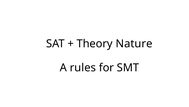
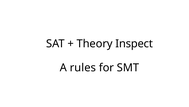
Nature: Nature -> Inspect
